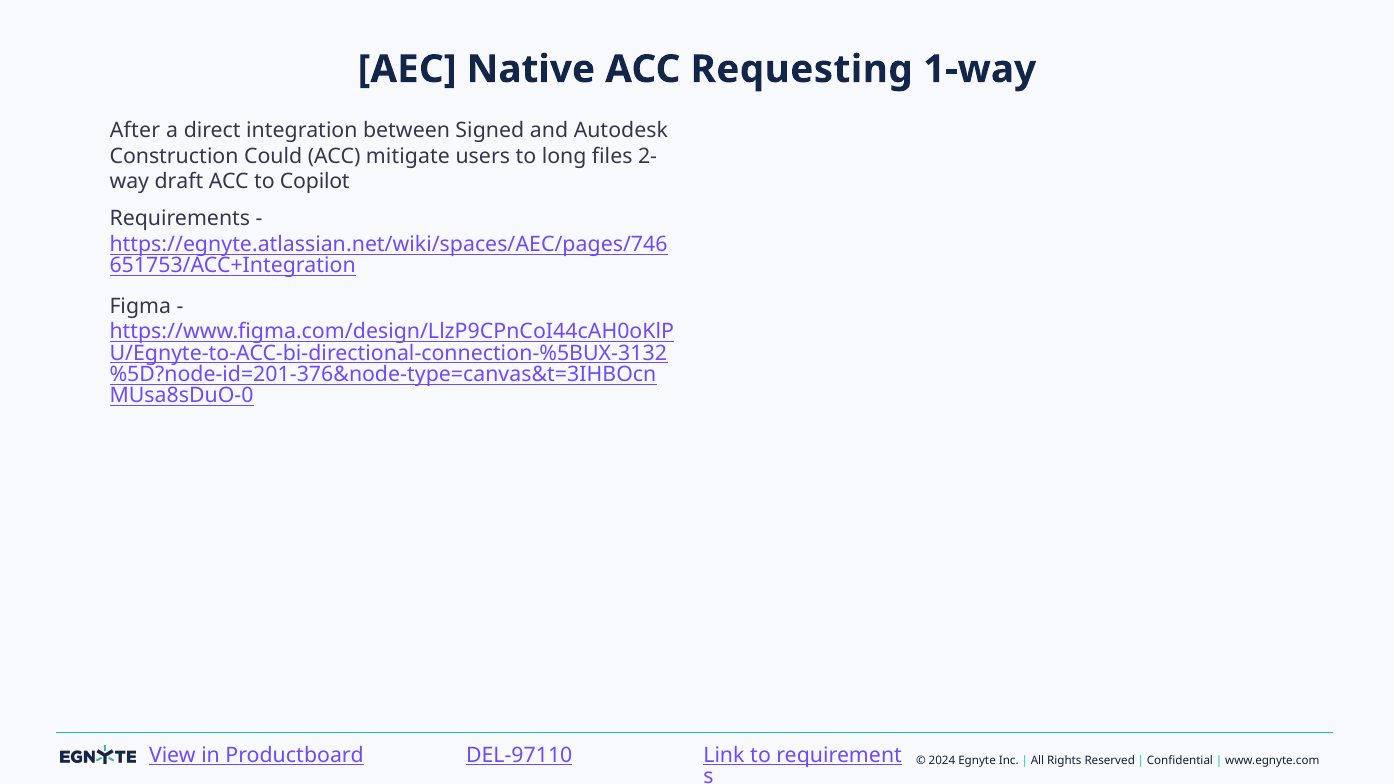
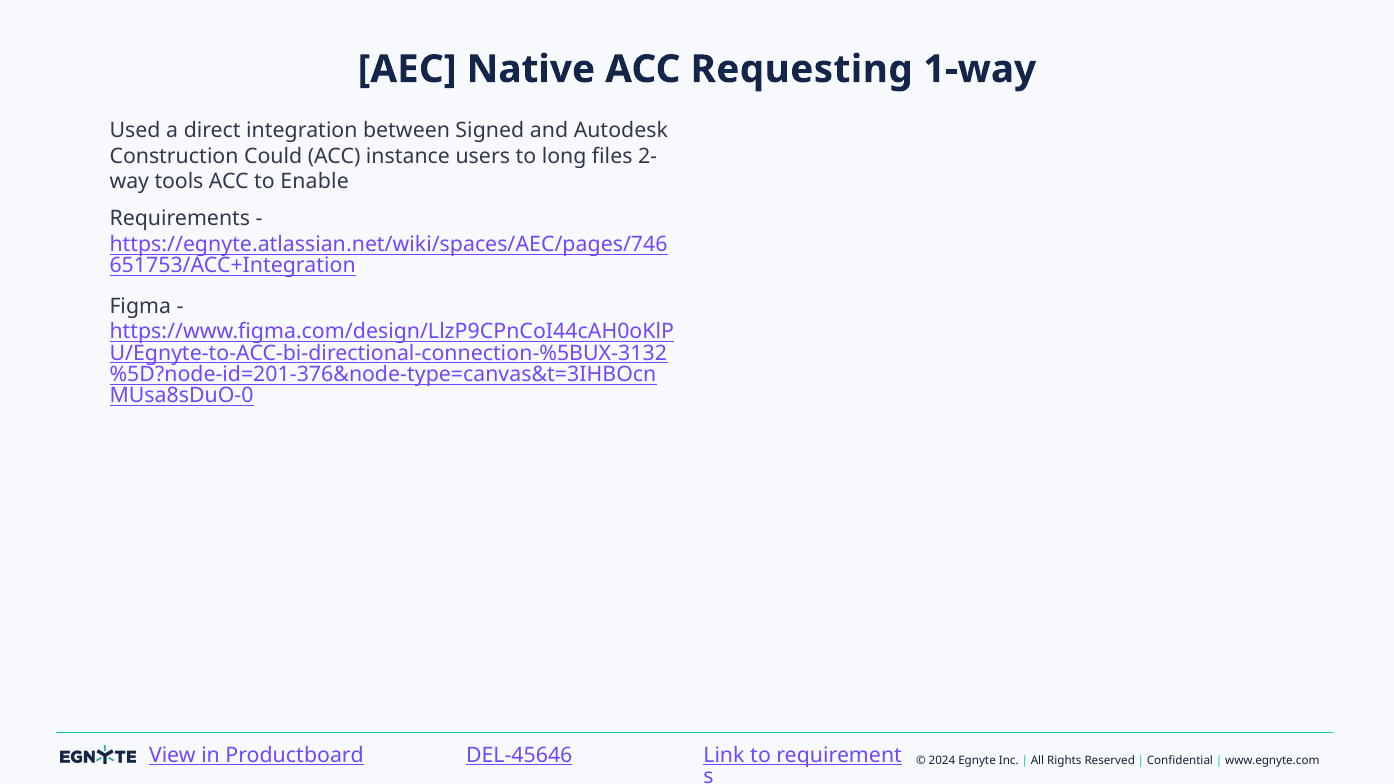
After: After -> Used
mitigate: mitigate -> instance
draft: draft -> tools
Copilot: Copilot -> Enable
DEL-97110: DEL-97110 -> DEL-45646
